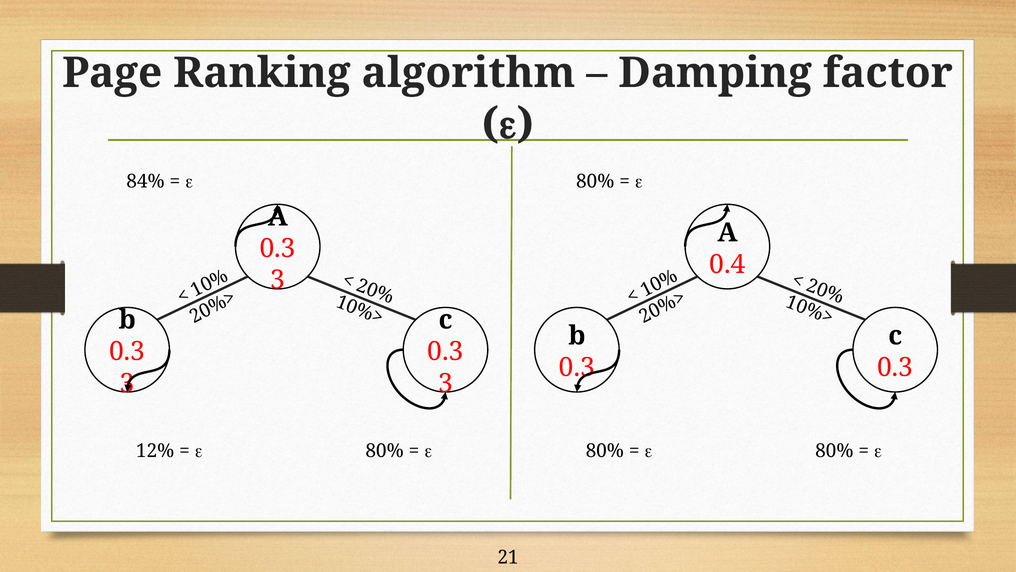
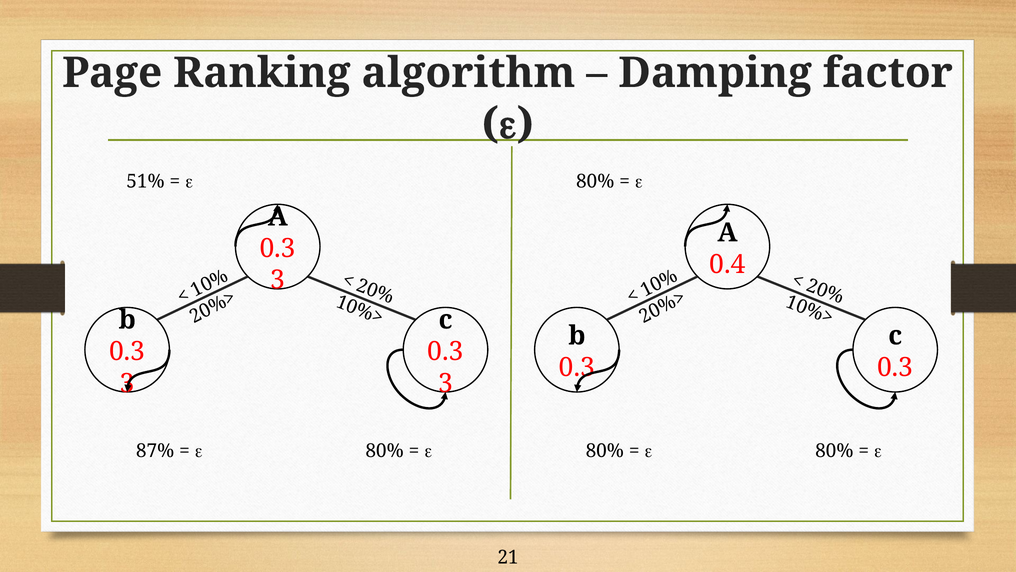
84%: 84% -> 51%
12%: 12% -> 87%
